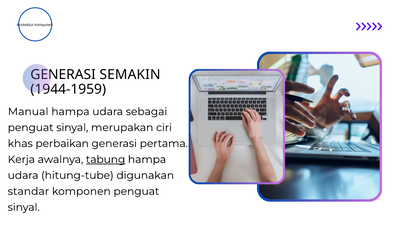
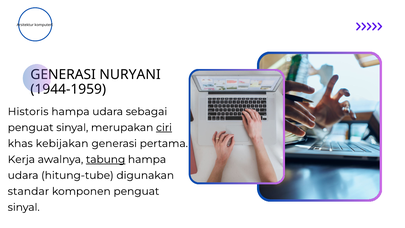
SEMAKIN: SEMAKIN -> NURYANI
Manual: Manual -> Historis
ciri underline: none -> present
perbaikan: perbaikan -> kebijakan
